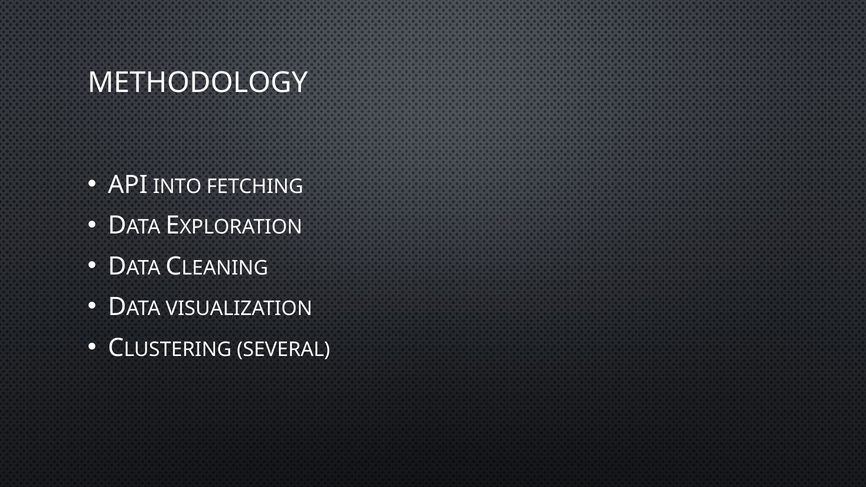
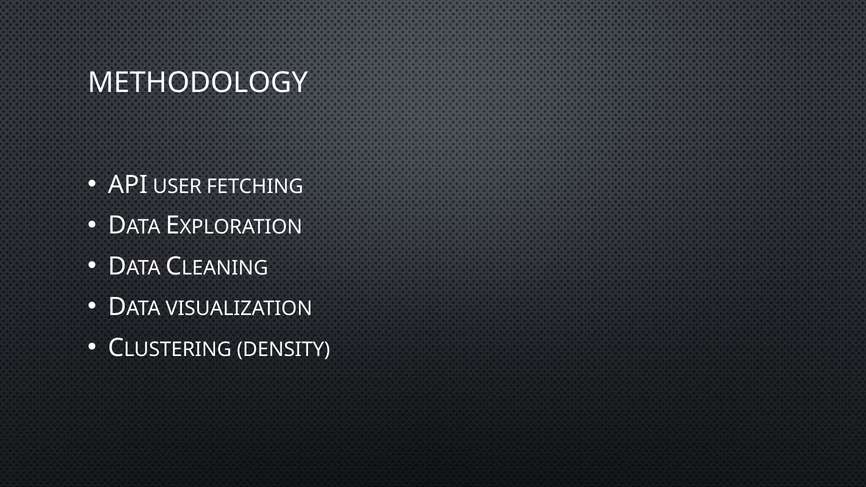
INTO: INTO -> USER
SEVERAL: SEVERAL -> DENSITY
